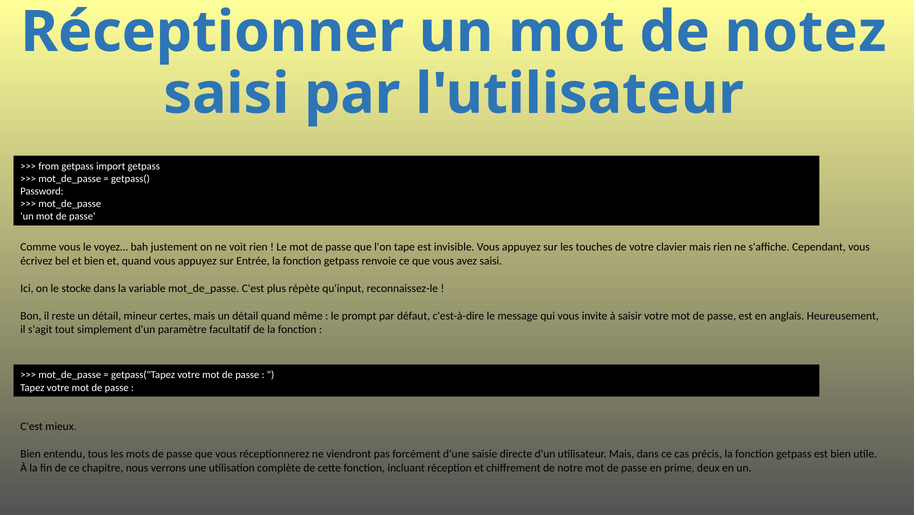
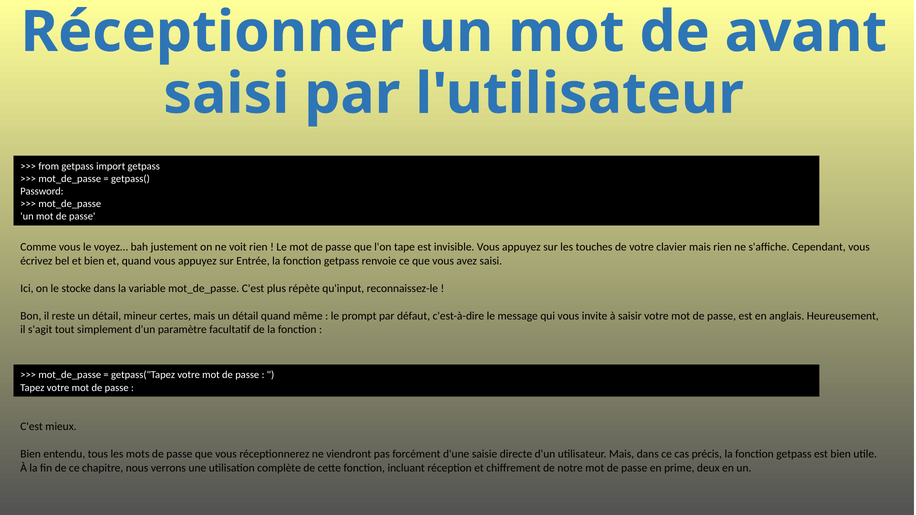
notez: notez -> avant
